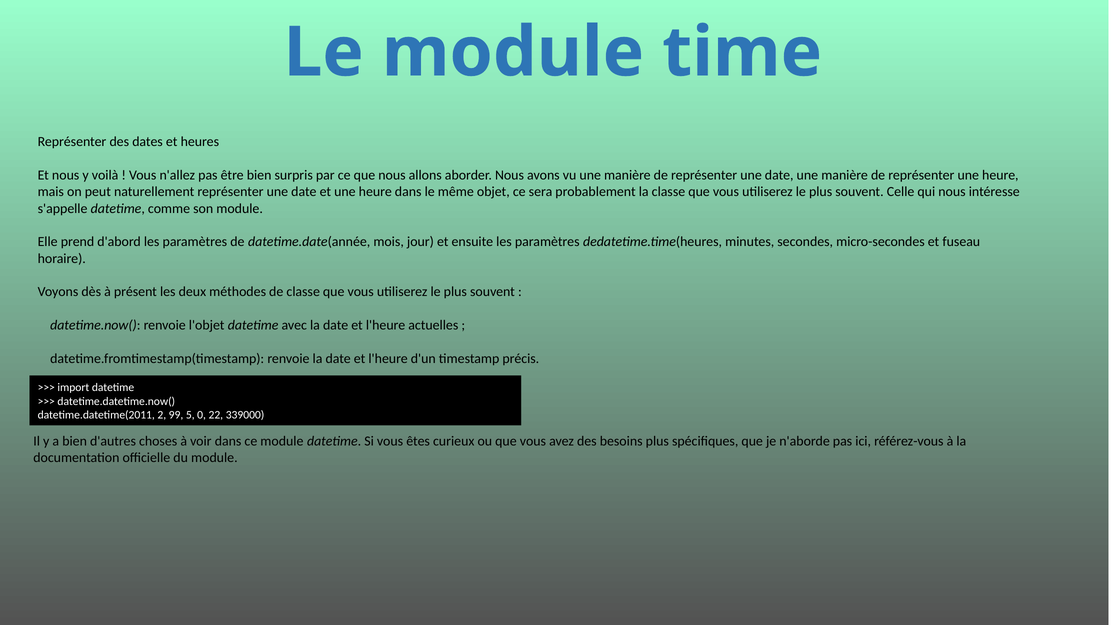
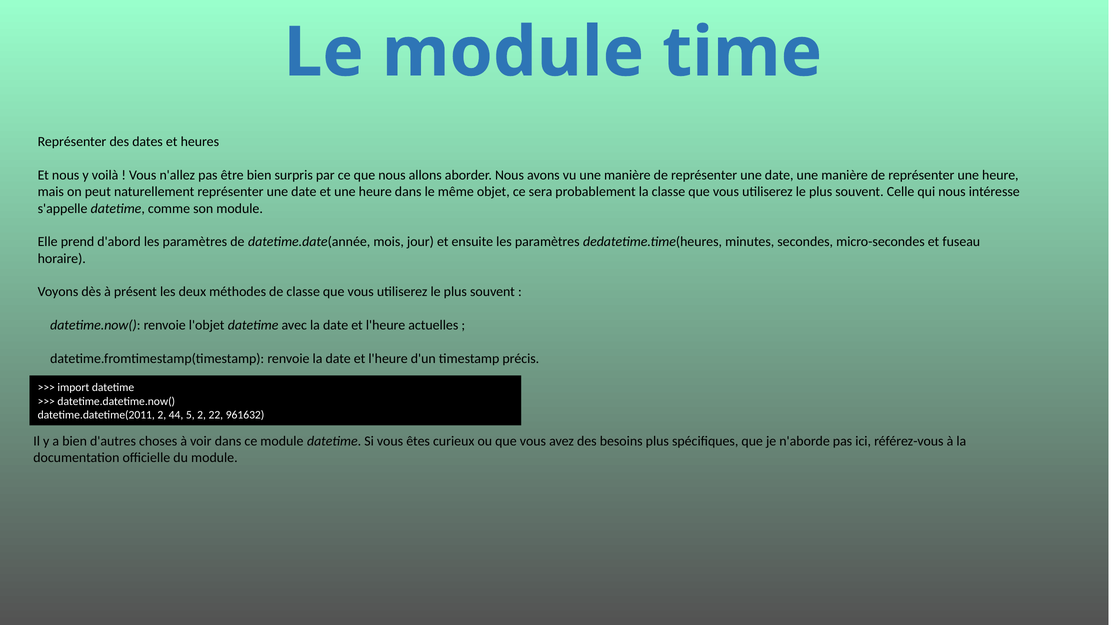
99: 99 -> 44
5 0: 0 -> 2
339000: 339000 -> 961632
